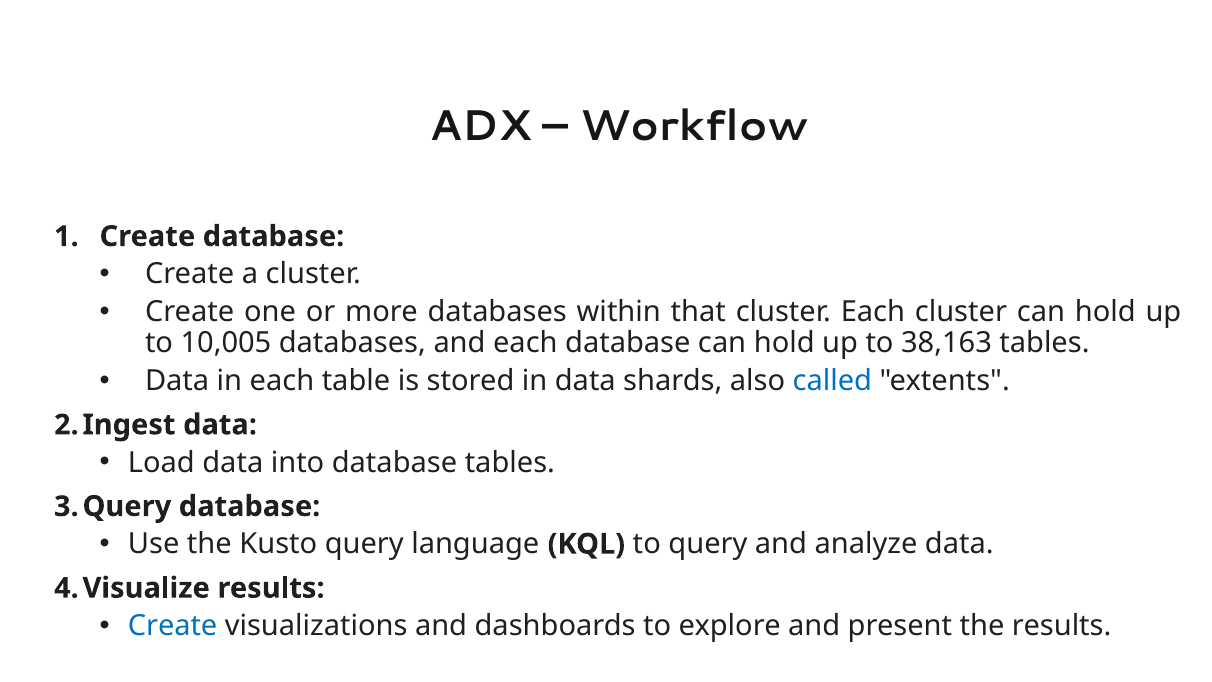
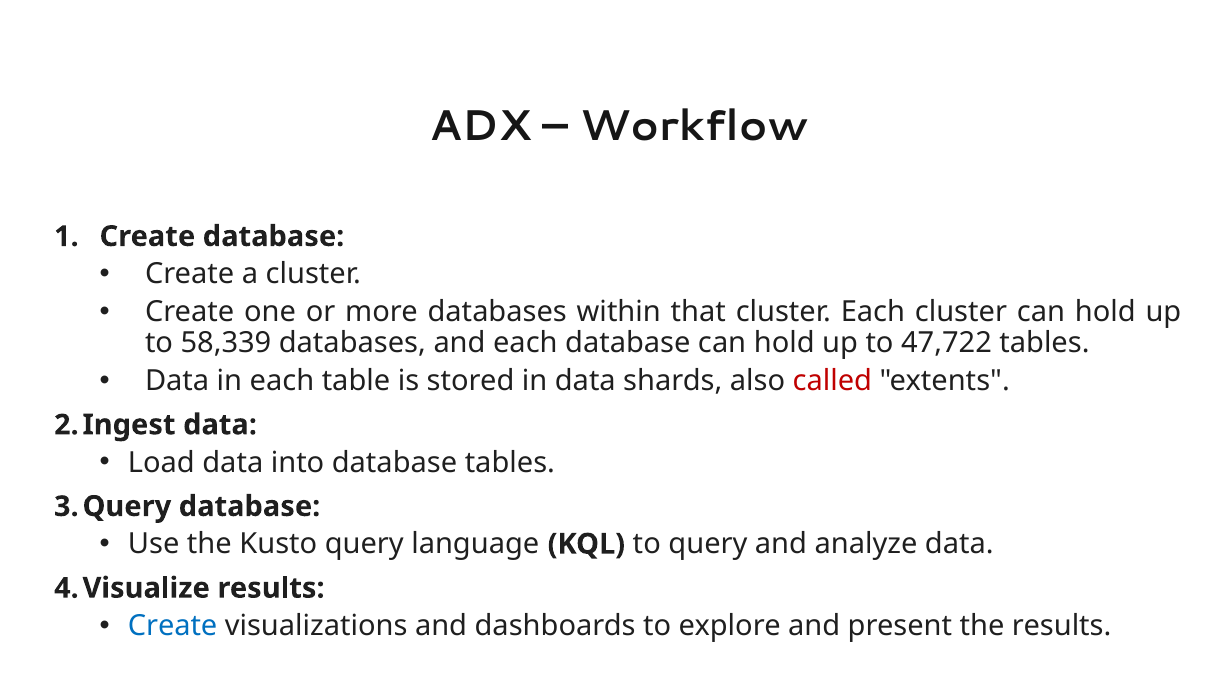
10,005: 10,005 -> 58,339
38,163: 38,163 -> 47,722
called colour: blue -> red
